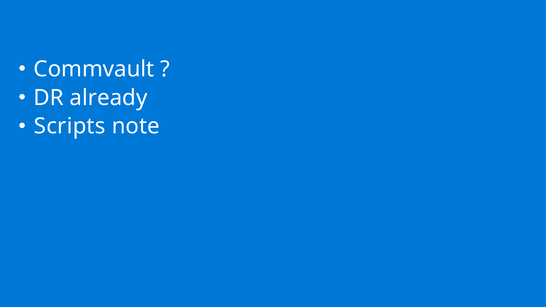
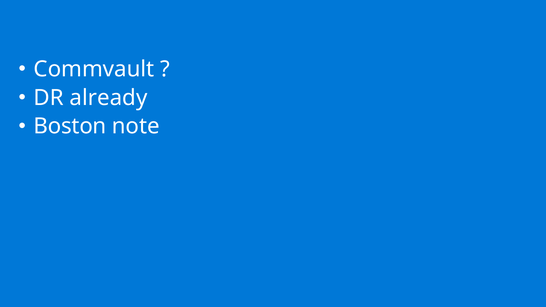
Scripts: Scripts -> Boston
